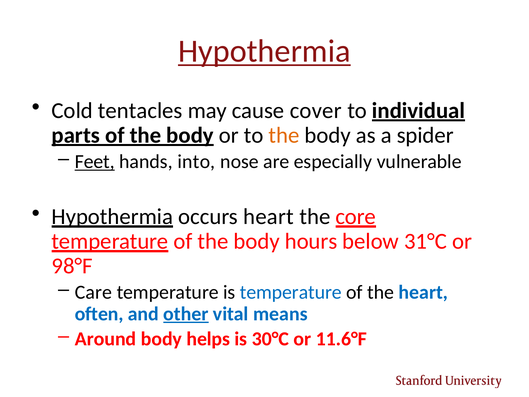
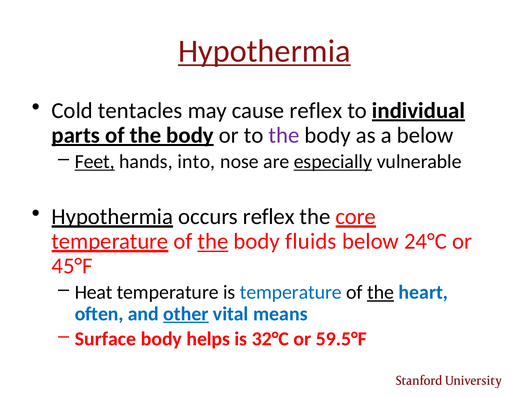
cause cover: cover -> reflex
the at (284, 135) colour: orange -> purple
a spider: spider -> below
especially underline: none -> present
occurs heart: heart -> reflex
the at (213, 241) underline: none -> present
hours: hours -> fluids
31°C: 31°C -> 24°C
98°F: 98°F -> 45°F
Care: Care -> Heat
the at (381, 292) underline: none -> present
Around: Around -> Surface
30°C: 30°C -> 32°C
11.6°F: 11.6°F -> 59.5°F
